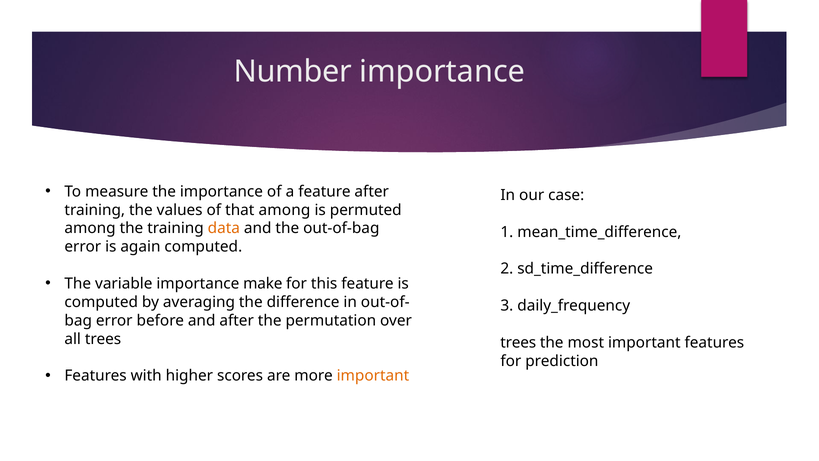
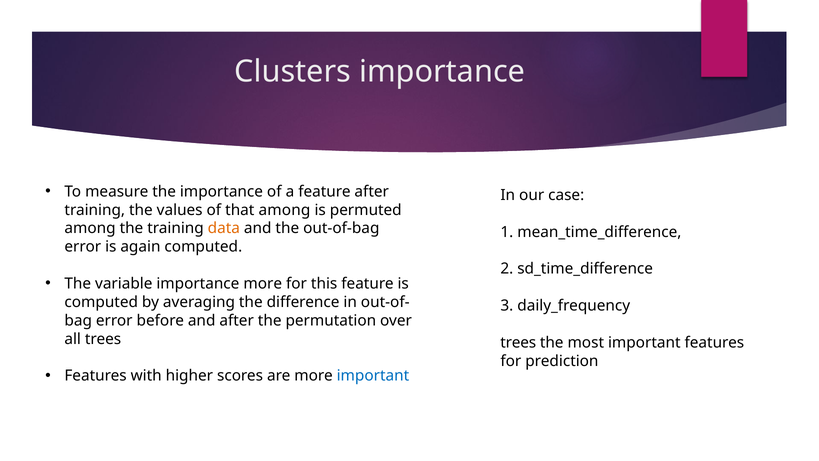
Number: Number -> Clusters
importance make: make -> more
important at (373, 376) colour: orange -> blue
